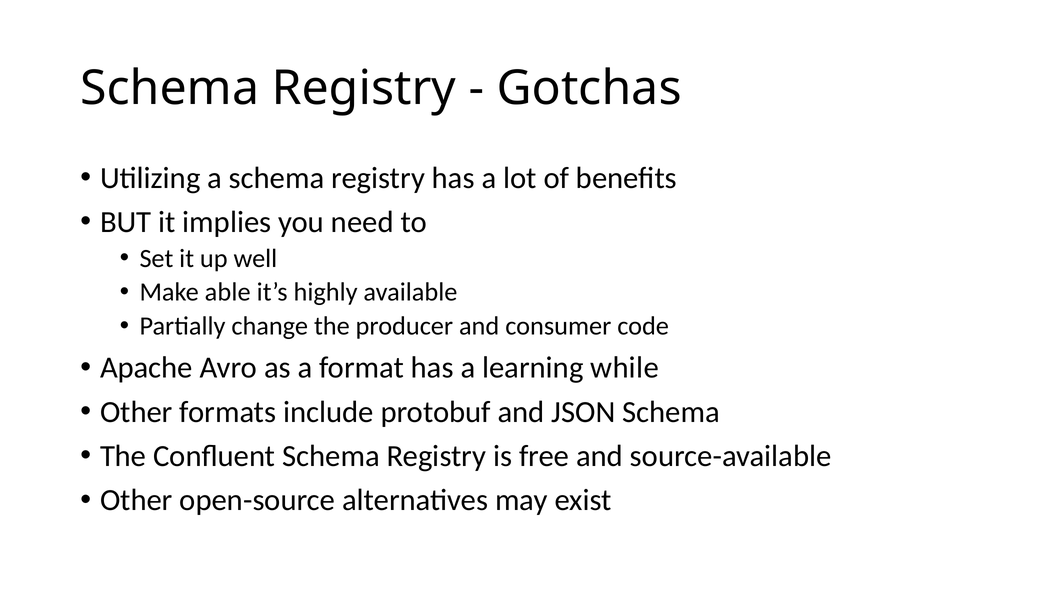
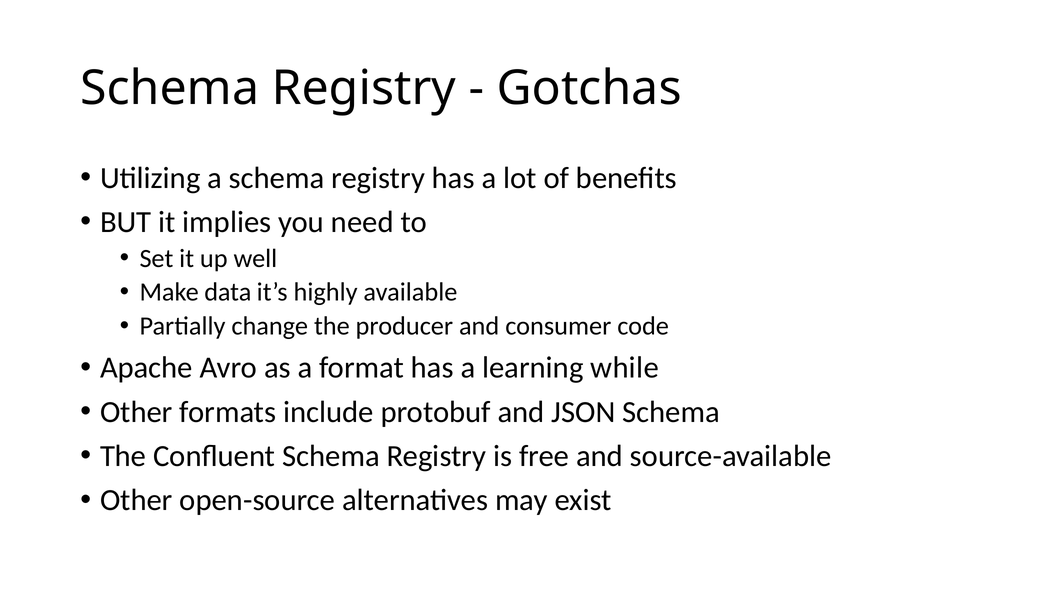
able: able -> data
